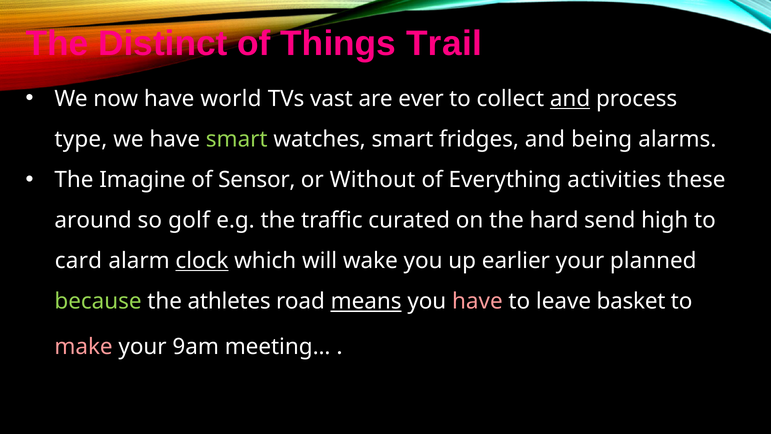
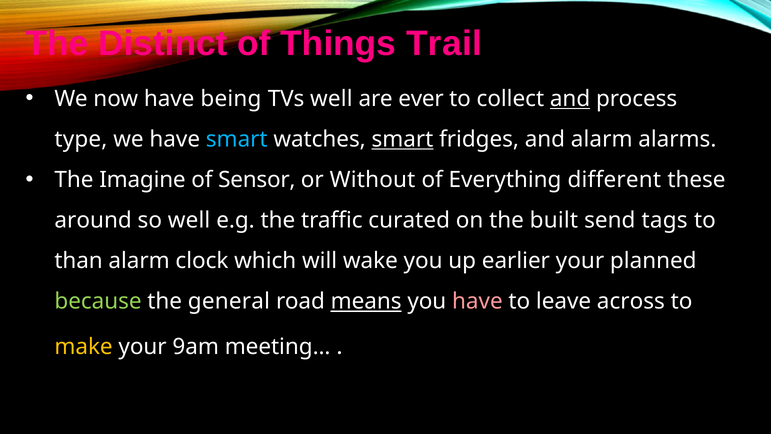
world: world -> being
TVs vast: vast -> well
smart at (237, 139) colour: light green -> light blue
smart at (402, 139) underline: none -> present
and being: being -> alarm
activities: activities -> different
so golf: golf -> well
hard: hard -> built
high: high -> tags
card: card -> than
clock underline: present -> none
athletes: athletes -> general
basket: basket -> across
make colour: pink -> yellow
